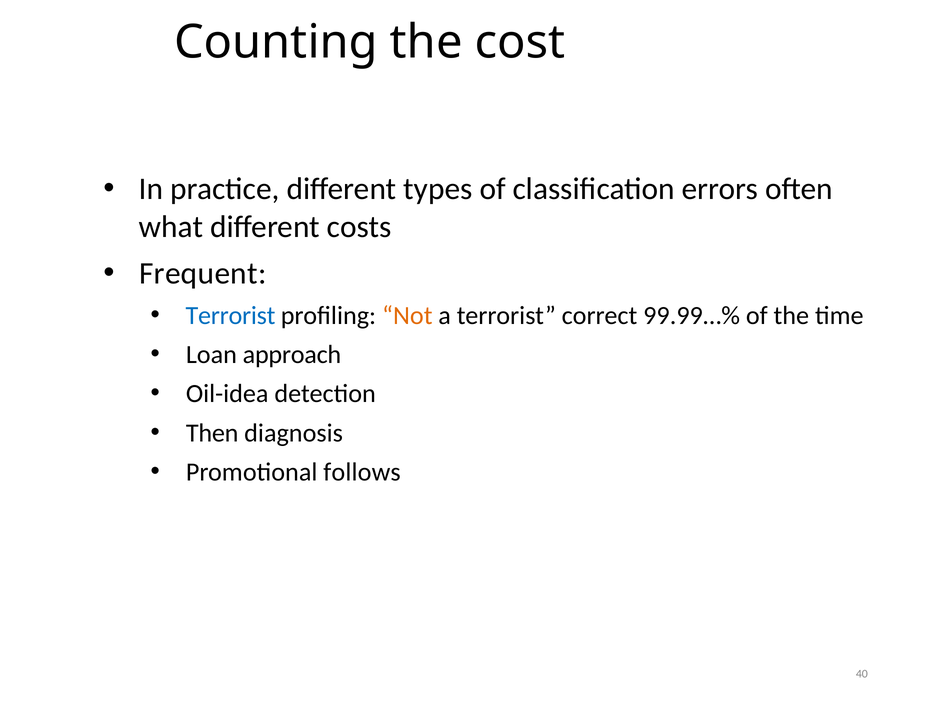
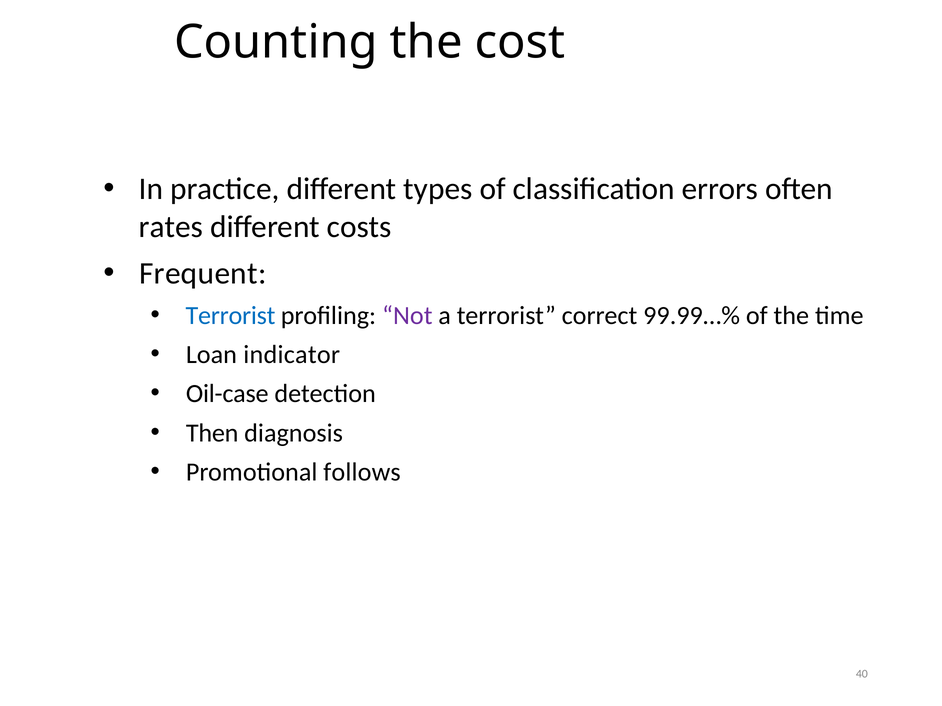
what: what -> rates
Not colour: orange -> purple
approach: approach -> indicator
Oil-idea: Oil-idea -> Oil-case
